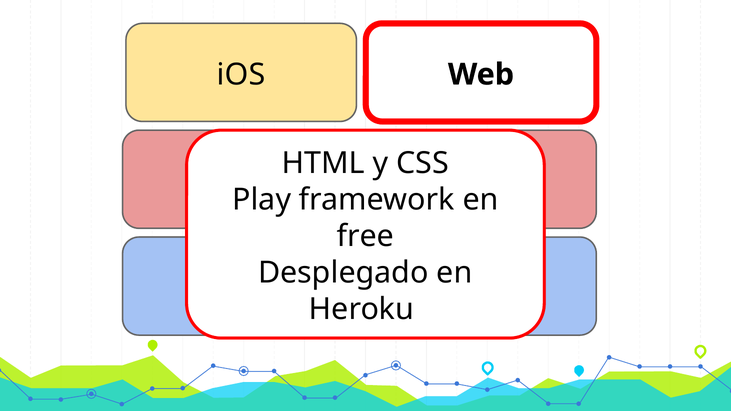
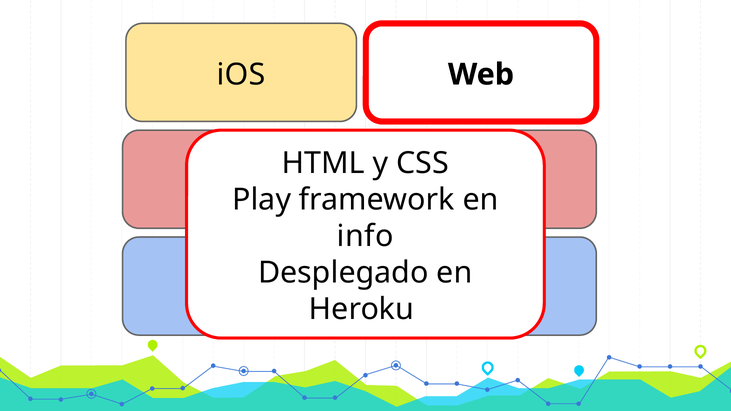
free: free -> info
